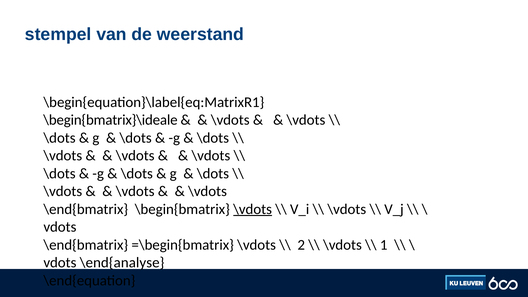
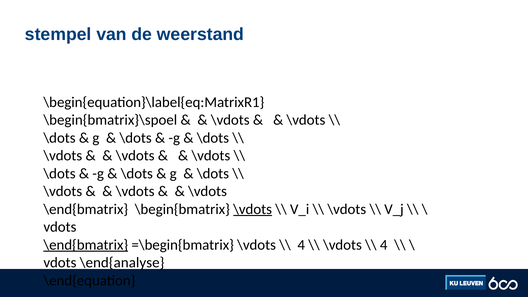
\begin{bmatrix}\ideale: \begin{bmatrix}\ideale -> \begin{bmatrix}\spoel
\end{bmatrix at (86, 245) underline: none -> present
2 at (301, 245): 2 -> 4
1 at (384, 245): 1 -> 4
